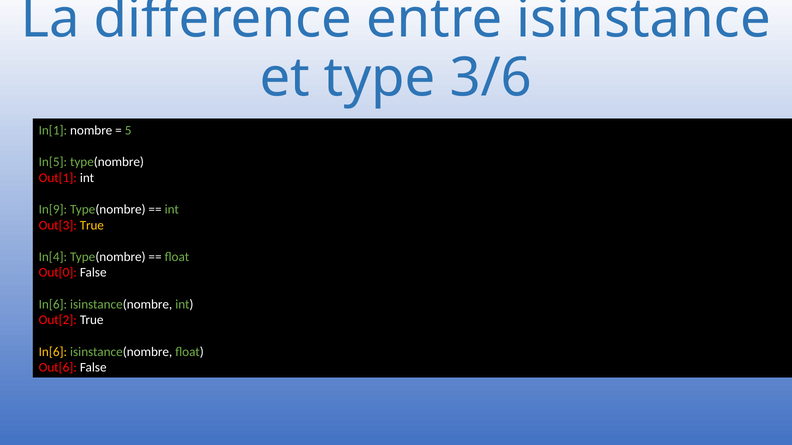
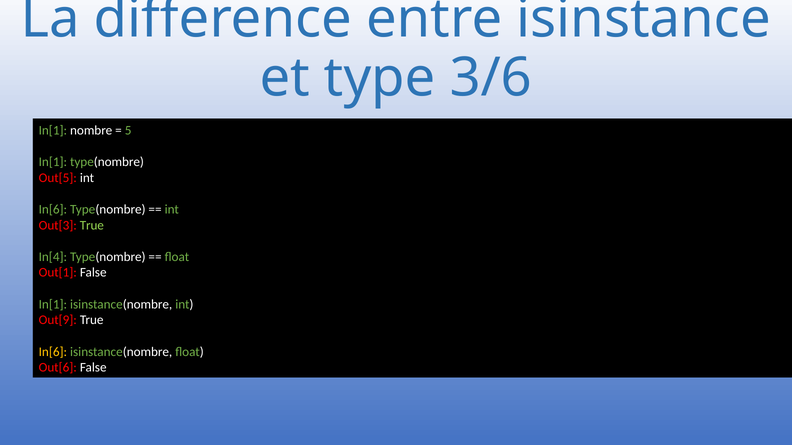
In[5 at (53, 162): In[5 -> In[1
Out[1: Out[1 -> Out[5
In[9 at (53, 210): In[9 -> In[6
True at (92, 225) colour: yellow -> light green
Out[0: Out[0 -> Out[1
In[6 at (53, 305): In[6 -> In[1
Out[2: Out[2 -> Out[9
